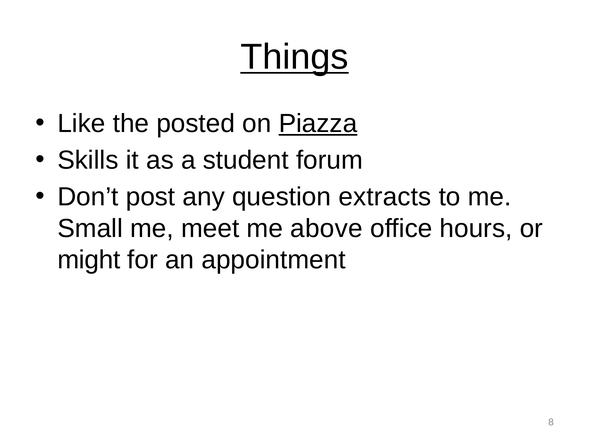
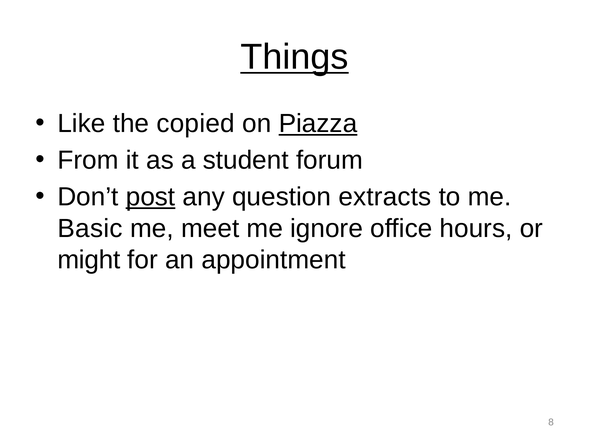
posted: posted -> copied
Skills: Skills -> From
post underline: none -> present
Small: Small -> Basic
above: above -> ignore
